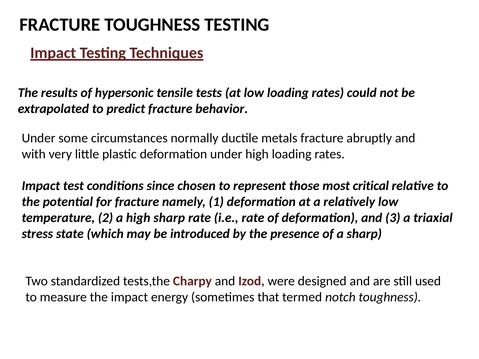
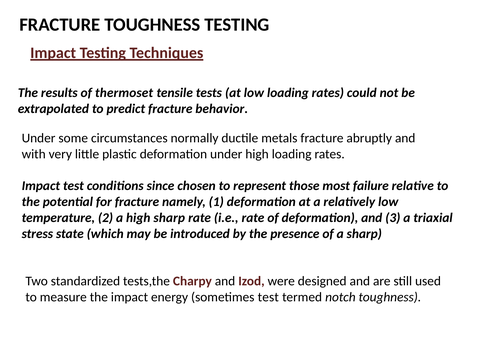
hypersonic: hypersonic -> thermoset
critical: critical -> failure
sometimes that: that -> test
